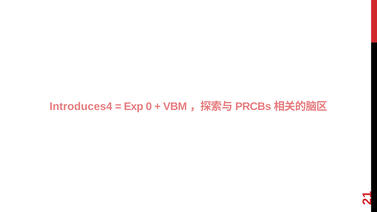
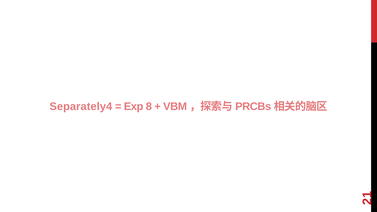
Introduces4: Introduces4 -> Separately4
0: 0 -> 8
